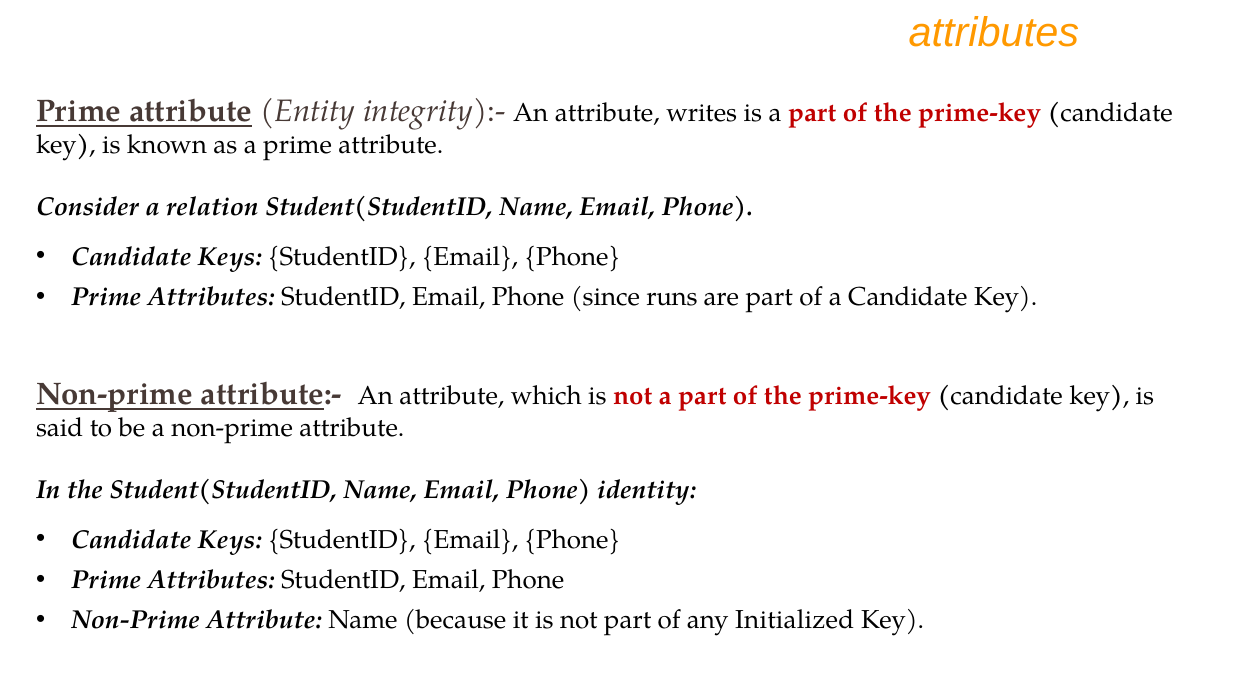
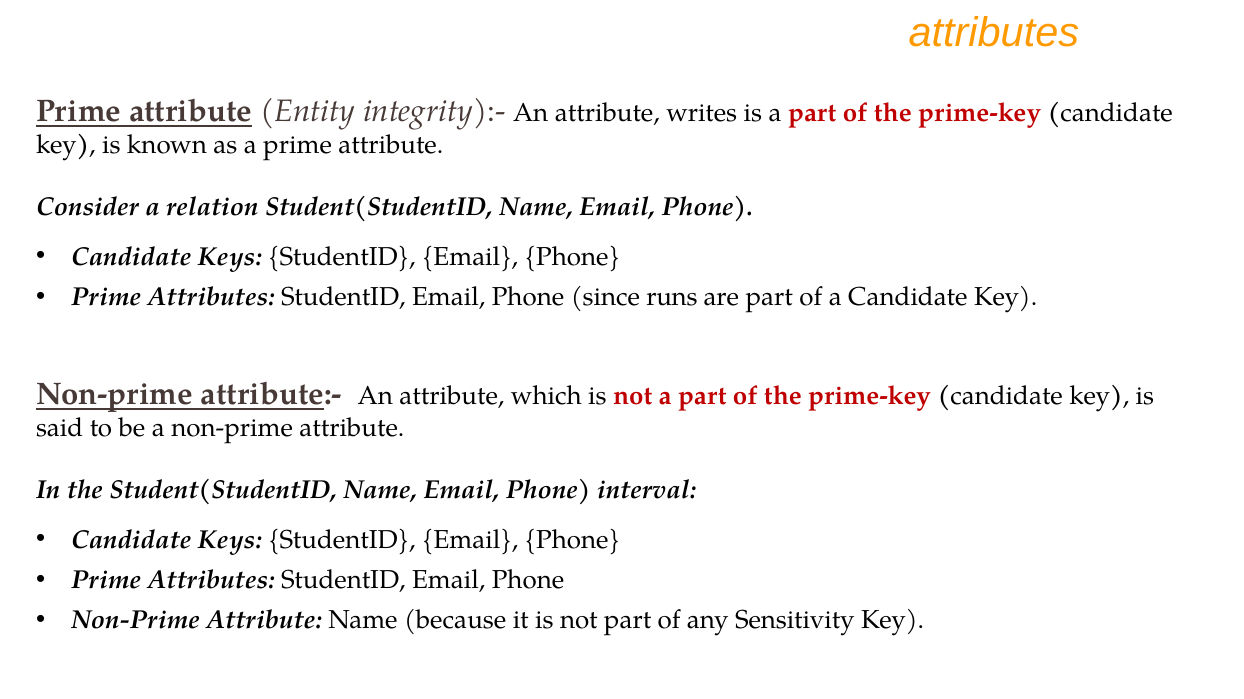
identity: identity -> interval
Initialized: Initialized -> Sensitivity
